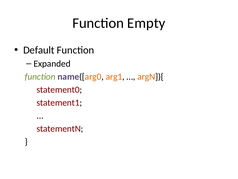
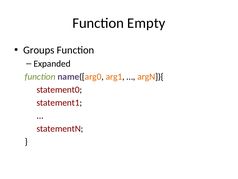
Default: Default -> Groups
